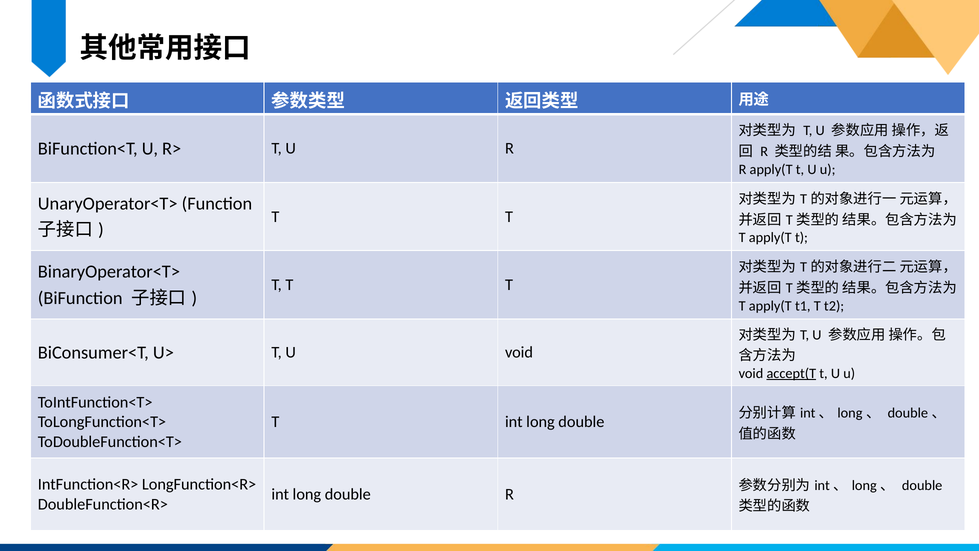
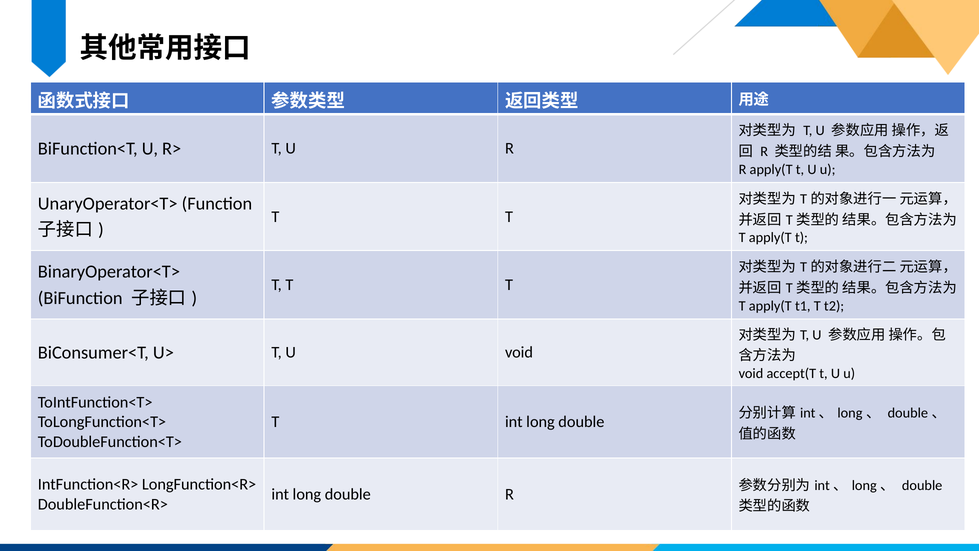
accept(T underline: present -> none
